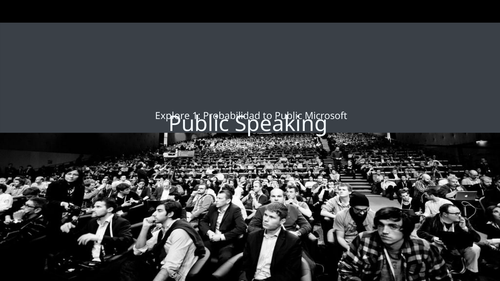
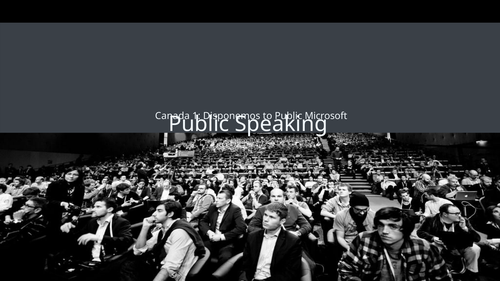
Explore: Explore -> Canada
Probabilidad: Probabilidad -> Disponemos
